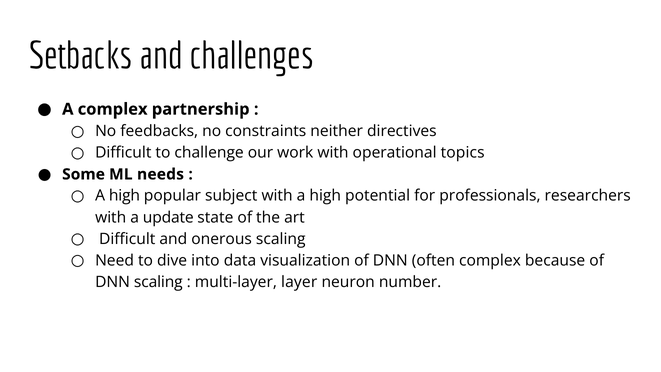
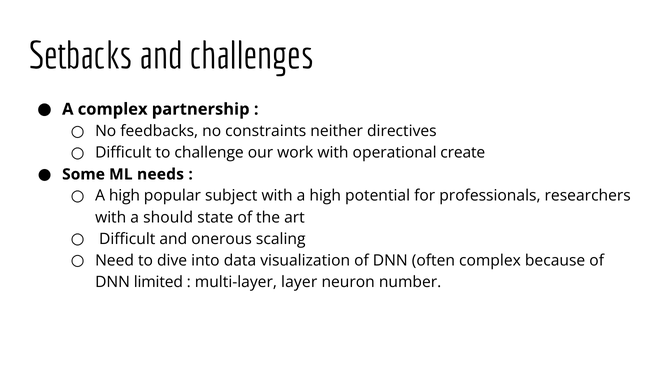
topics: topics -> create
update: update -> should
DNN scaling: scaling -> limited
